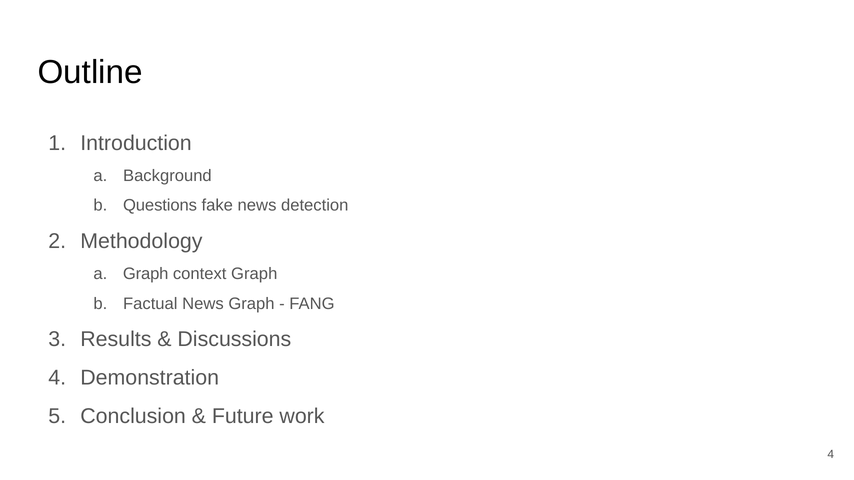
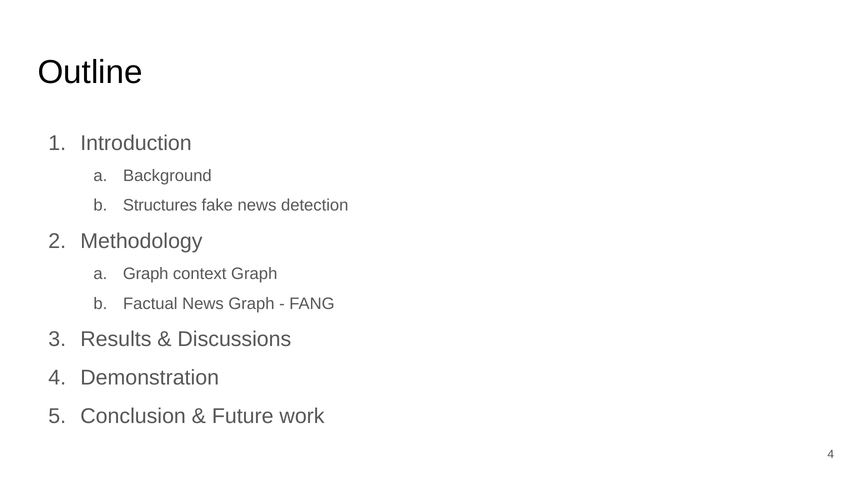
Questions: Questions -> Structures
